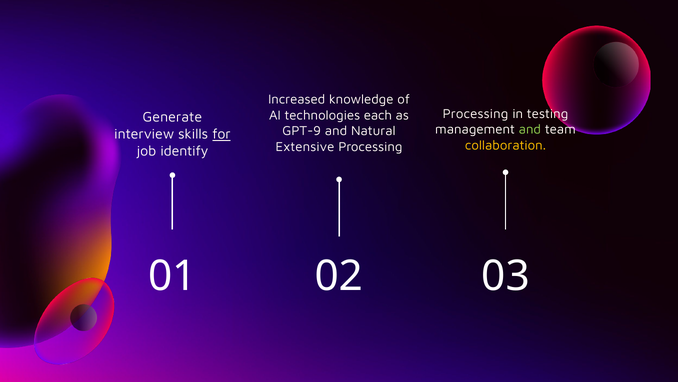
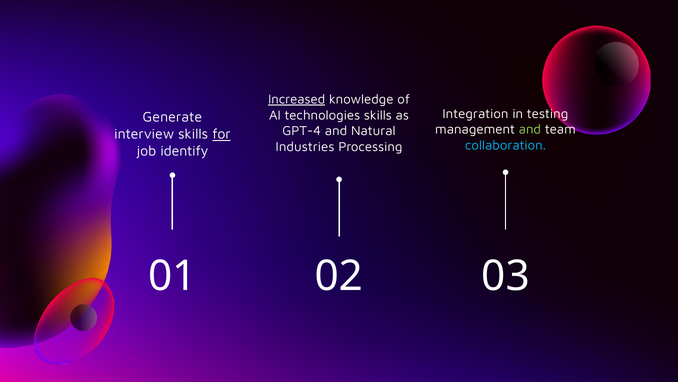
Increased underline: none -> present
Processing at (475, 114): Processing -> Integration
technologies each: each -> skills
GPT-9: GPT-9 -> GPT-4
collaboration colour: yellow -> light blue
Extensive: Extensive -> Industries
